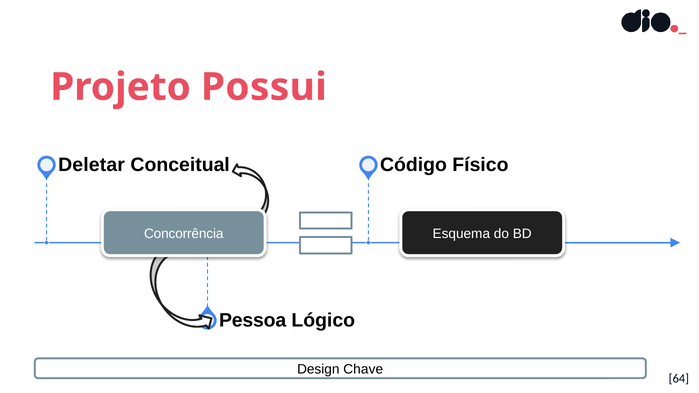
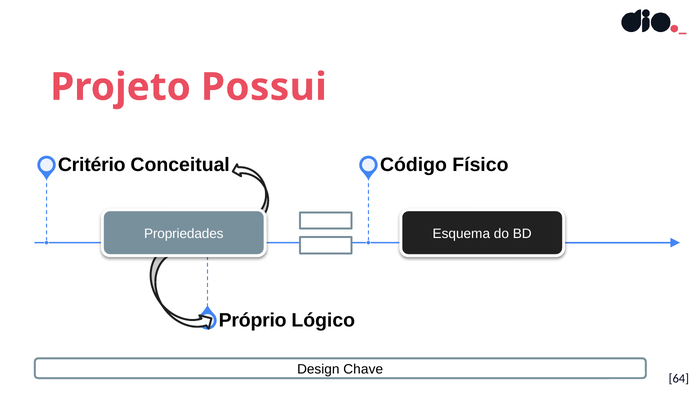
Deletar: Deletar -> Critério
Concorrência: Concorrência -> Propriedades
Pessoa: Pessoa -> Próprio
